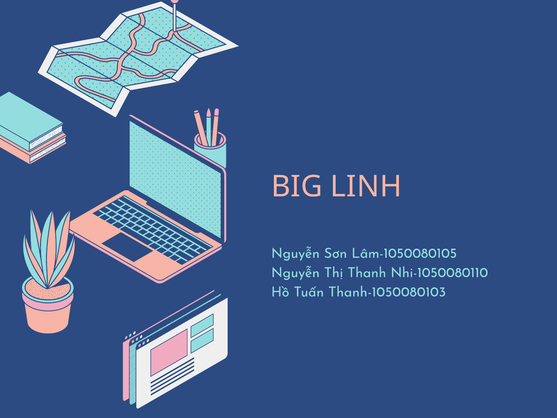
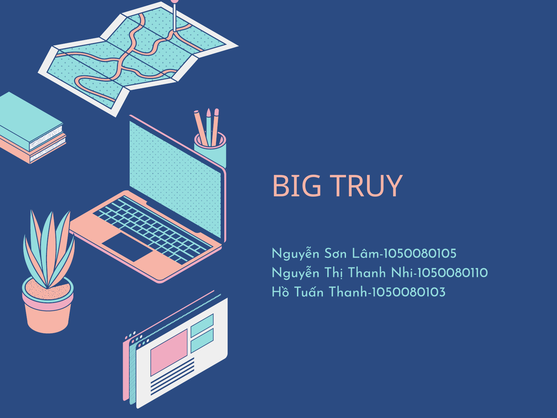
LINH: LINH -> TRUY
